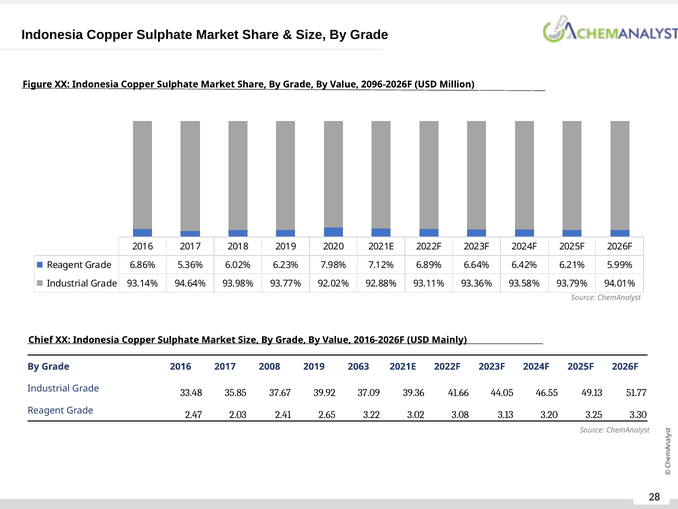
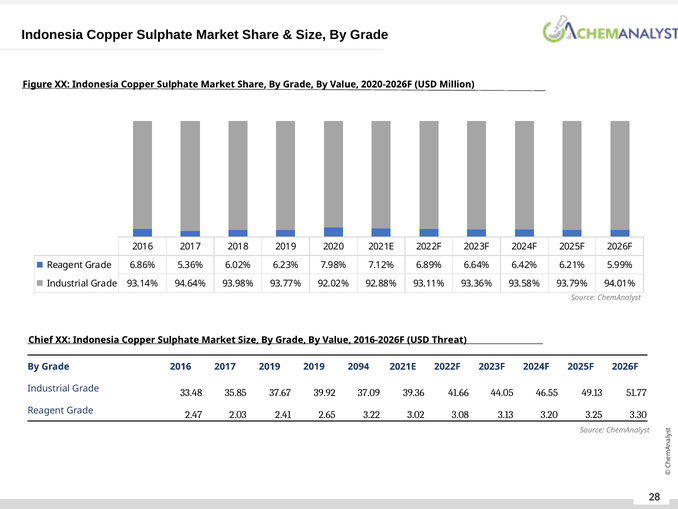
2096-2026F: 2096-2026F -> 2020-2026F
Mainly: Mainly -> Threat
2017 2008: 2008 -> 2019
2063: 2063 -> 2094
